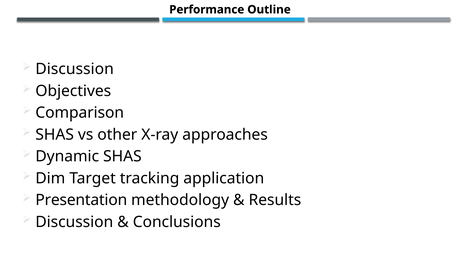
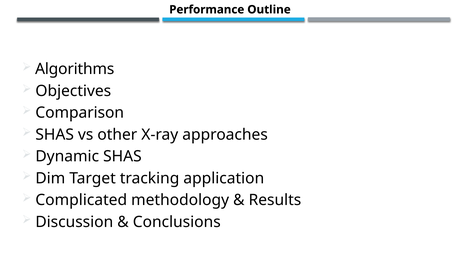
Discussion at (75, 69): Discussion -> Algorithms
Presentation: Presentation -> Complicated
